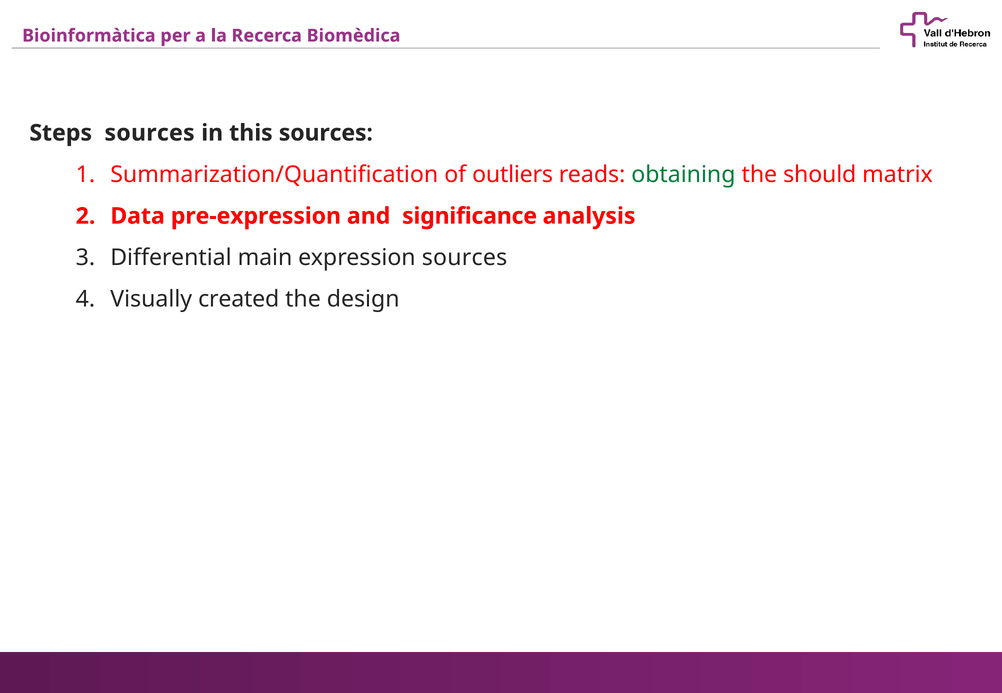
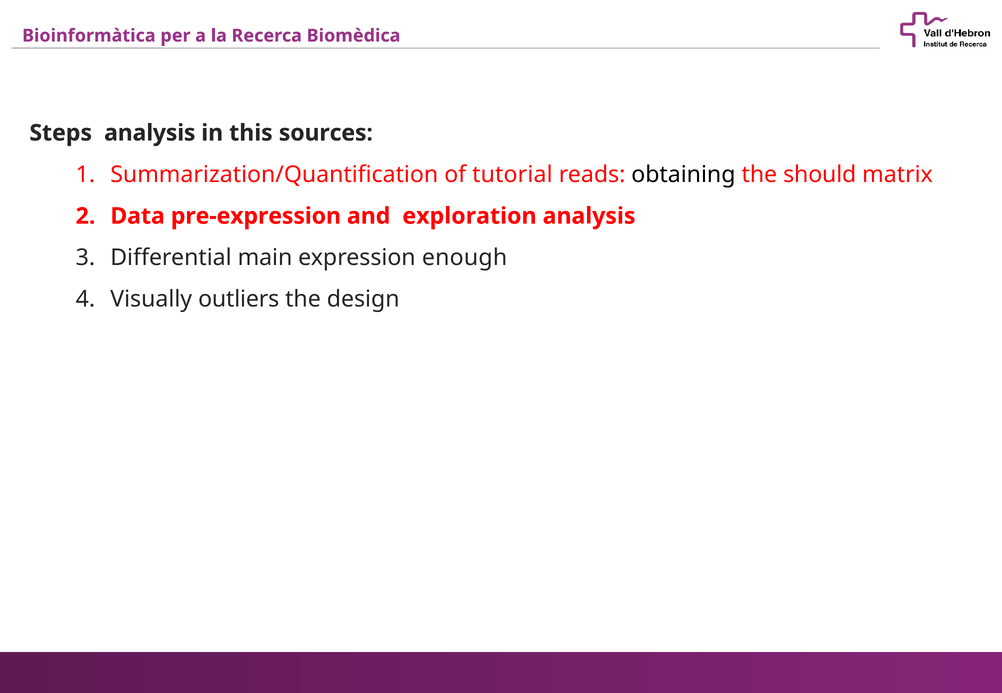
Steps sources: sources -> analysis
outliers: outliers -> tutorial
obtaining colour: green -> black
significance: significance -> exploration
expression sources: sources -> enough
created: created -> outliers
